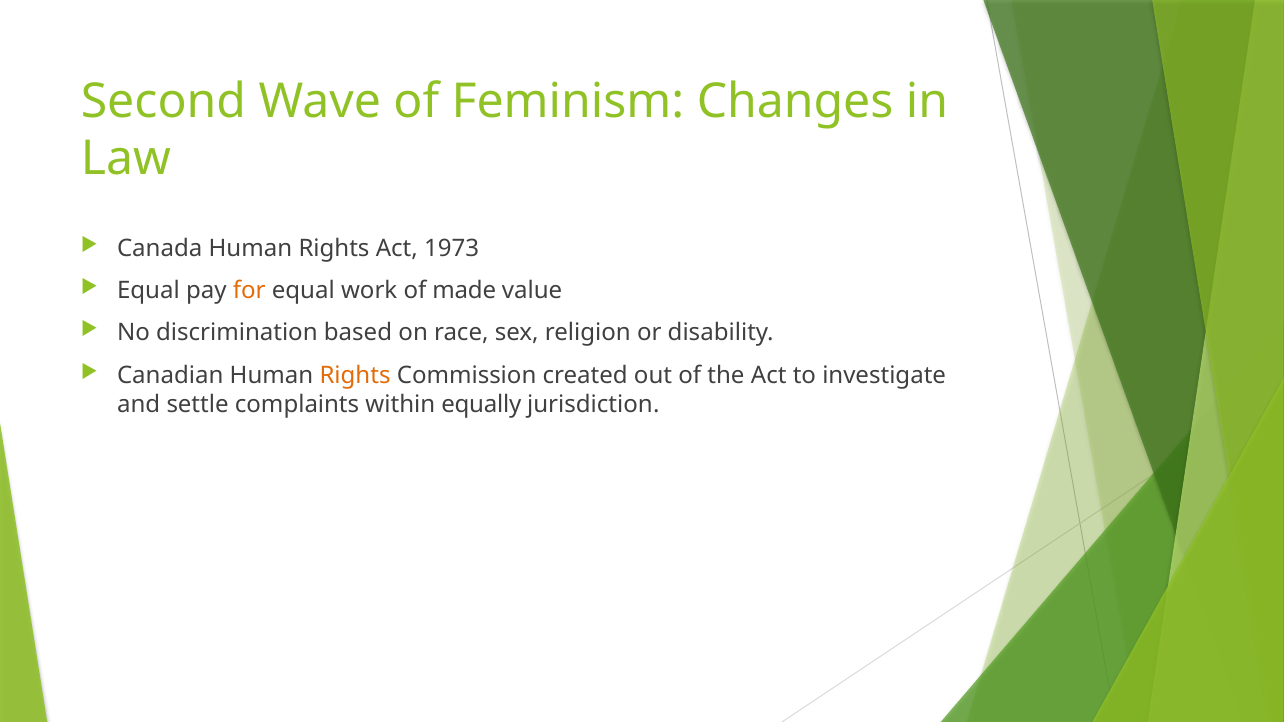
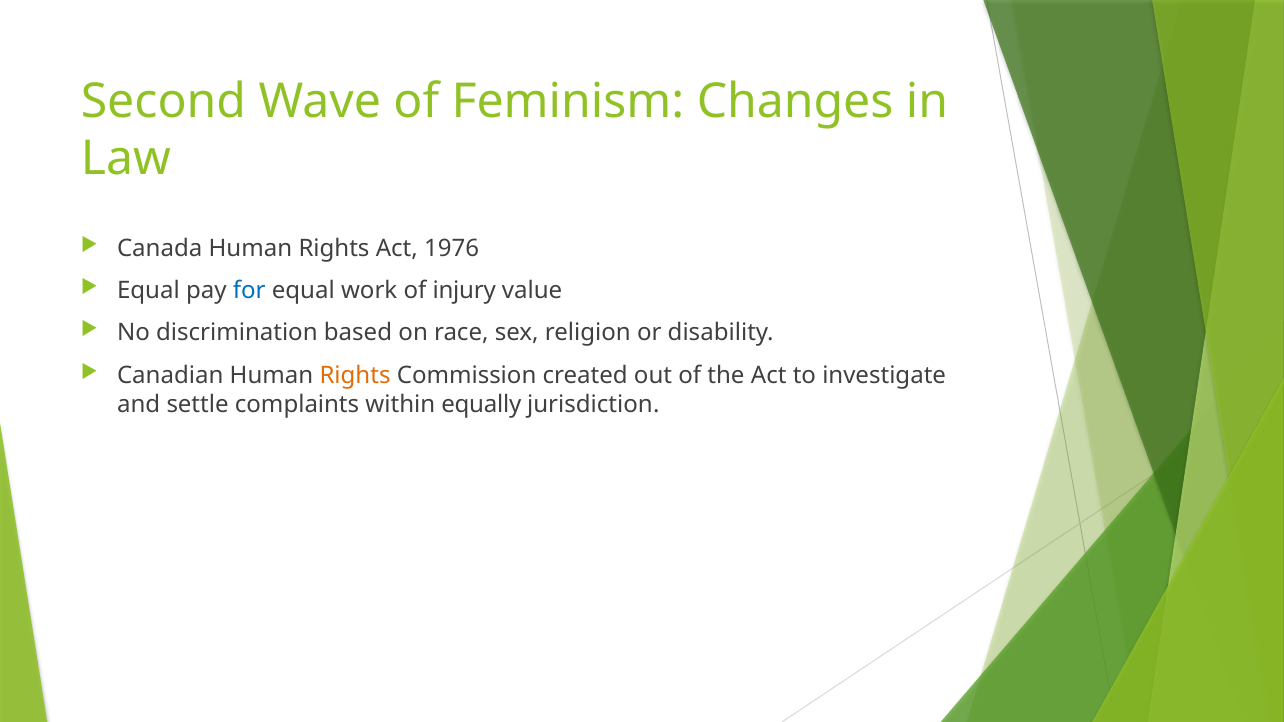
1973: 1973 -> 1976
for colour: orange -> blue
made: made -> injury
